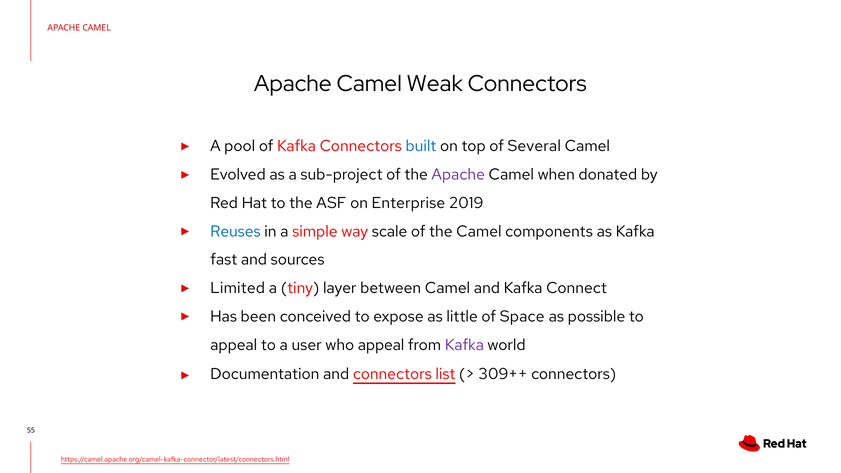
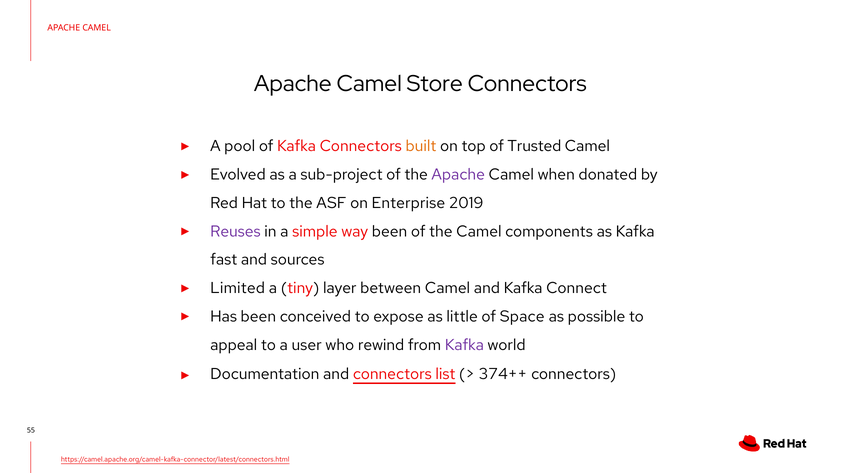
Weak: Weak -> Store
built colour: blue -> orange
Several: Several -> Trusted
Reuses colour: blue -> purple
way scale: scale -> been
who appeal: appeal -> rewind
309++: 309++ -> 374++
